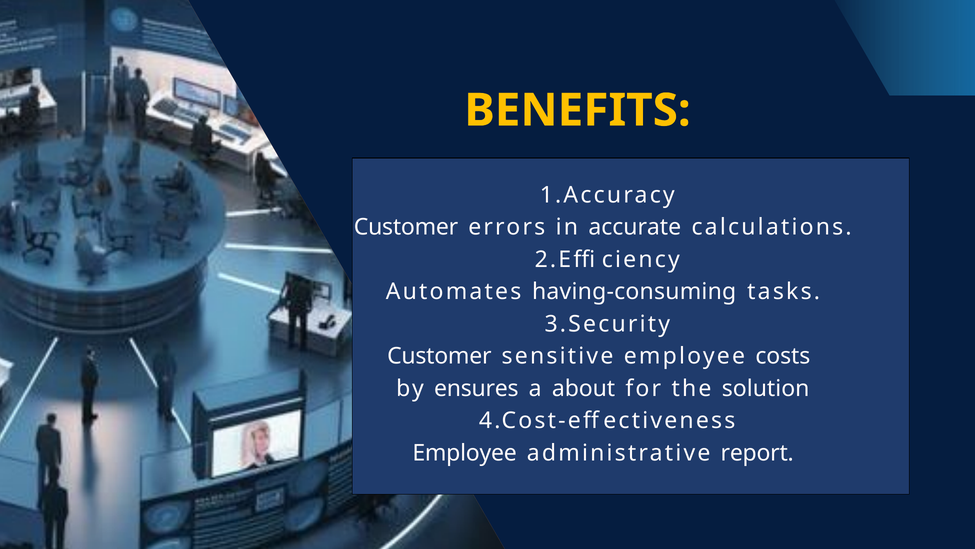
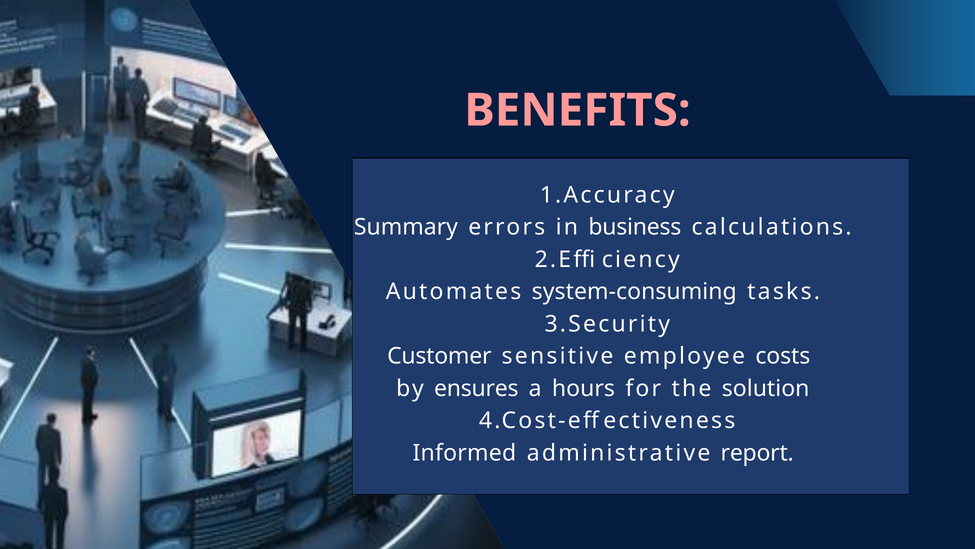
BENEFITS colour: yellow -> pink
Customer at (406, 227): Customer -> Summary
accurate: accurate -> business
having-consuming: having-consuming -> system-consuming
about: about -> hours
Employee at (465, 453): Employee -> Informed
